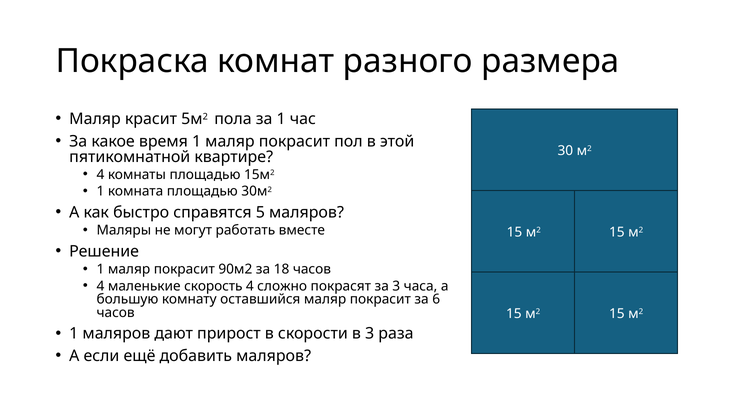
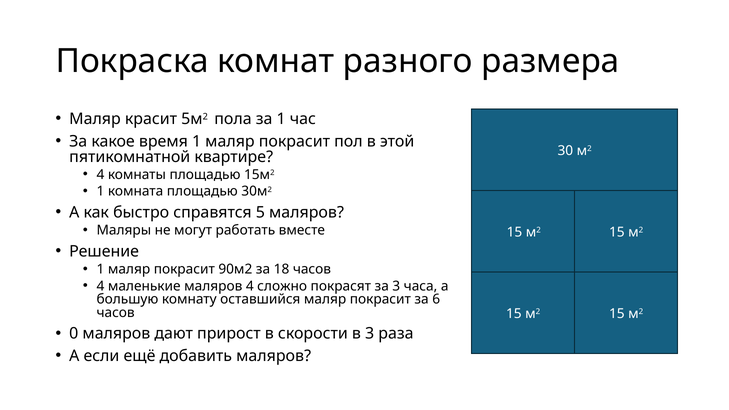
маленькие скорость: скорость -> маляров
1 at (74, 334): 1 -> 0
